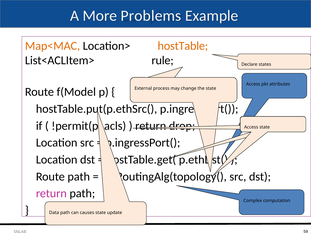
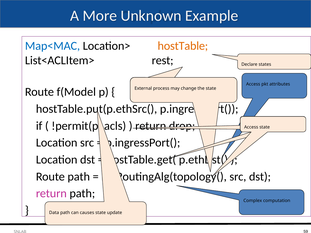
Problems: Problems -> Unknown
Map<MAC colour: orange -> blue
rule: rule -> rest
